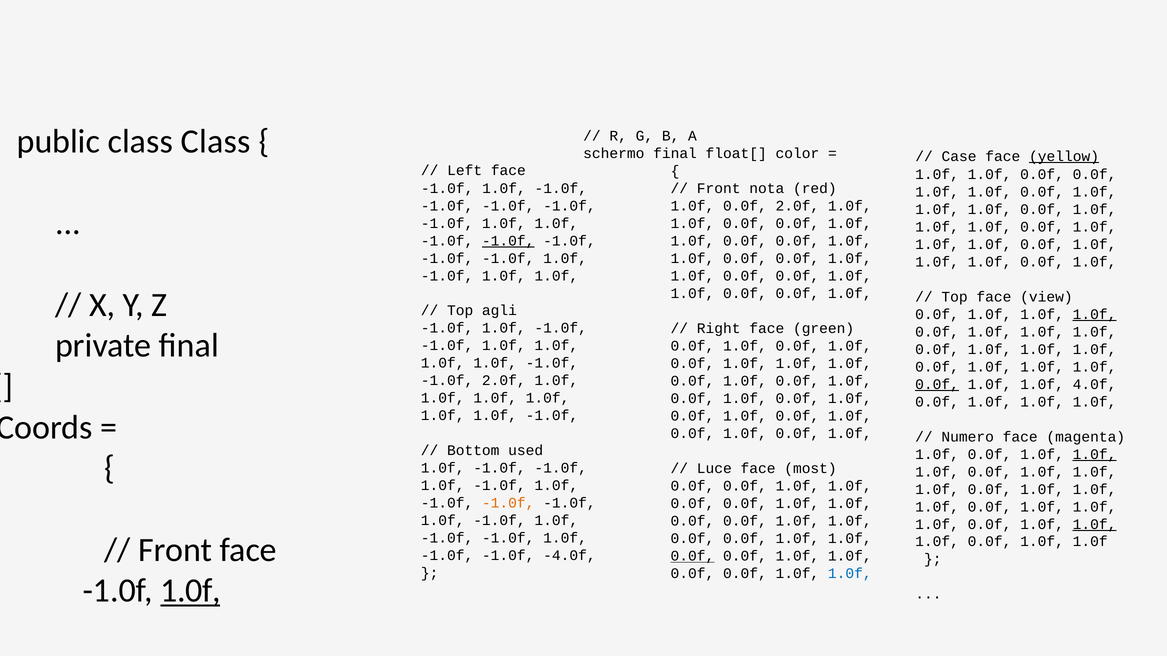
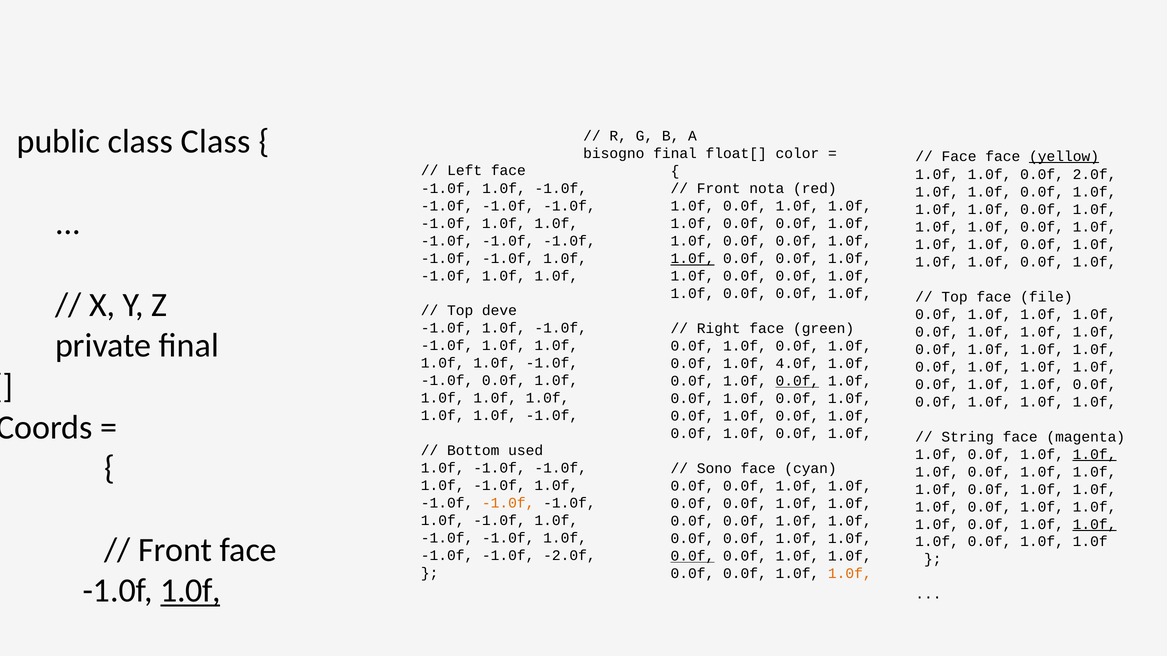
schermo: schermo -> bisogno
Case at (959, 156): Case -> Face
0.0f at (1095, 174): 0.0f -> 2.0f
2.0f at (797, 206): 2.0f -> 1.0f
-1.0f at (508, 241) underline: present -> none
1.0f at (692, 259) underline: none -> present
view: view -> file
agli: agli -> deve
1.0f at (1095, 314) underline: present -> none
1.0f at (797, 364): 1.0f -> 4.0f
-1.0f 2.0f: 2.0f -> 0.0f
0.0f at (797, 381) underline: none -> present
0.0f at (937, 384) underline: present -> none
4.0f at (1095, 384): 4.0f -> 0.0f
Numero: Numero -> String
Luce: Luce -> Sono
most: most -> cyan
-4.0f: -4.0f -> -2.0f
1.0f at (850, 574) colour: blue -> orange
